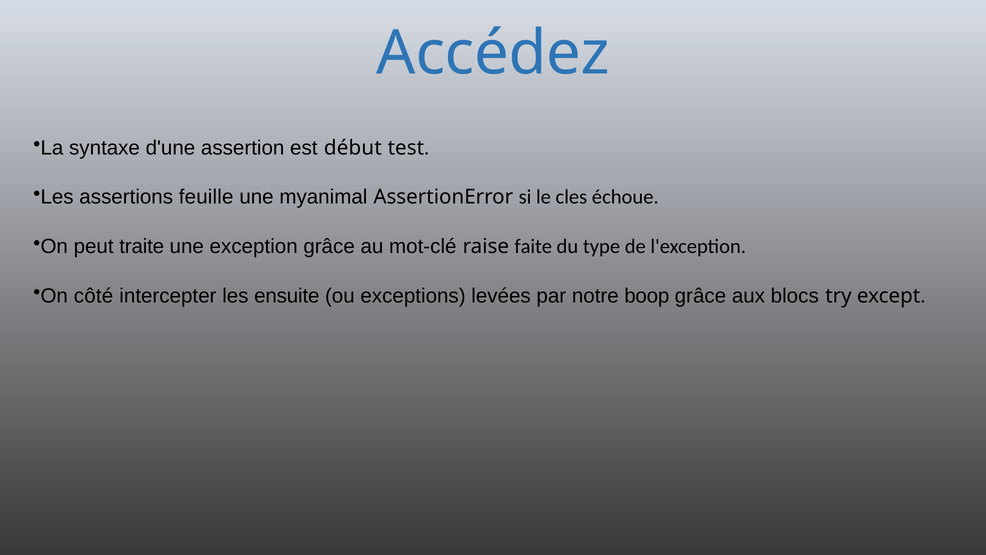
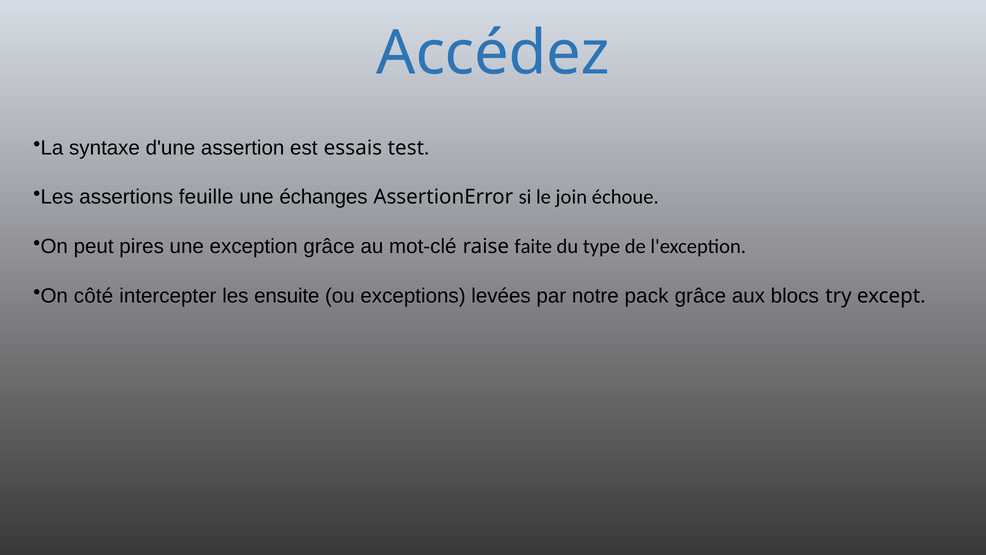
début: début -> essais
myanimal: myanimal -> échanges
cles: cles -> join
traite: traite -> pires
boop: boop -> pack
